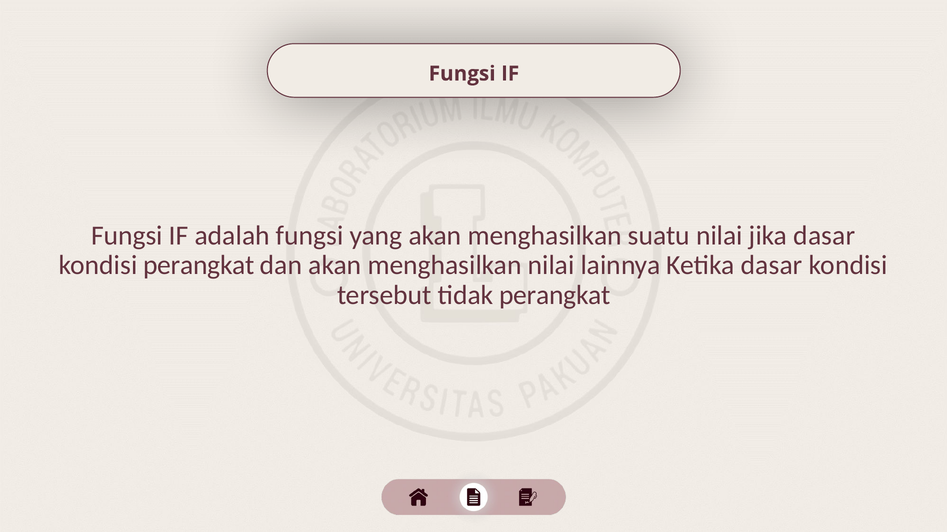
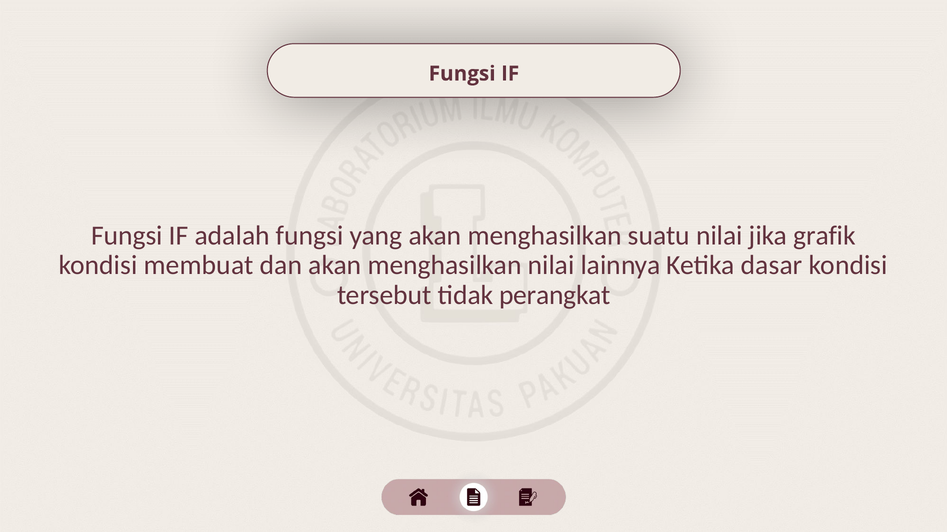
jika dasar: dasar -> grafik
kondisi perangkat: perangkat -> membuat
